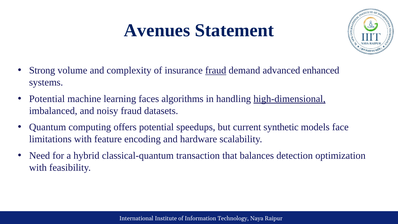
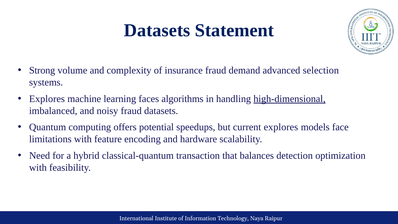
Avenues at (157, 30): Avenues -> Datasets
fraud at (216, 70) underline: present -> none
enhanced: enhanced -> selection
Potential at (47, 99): Potential -> Explores
current synthetic: synthetic -> explores
